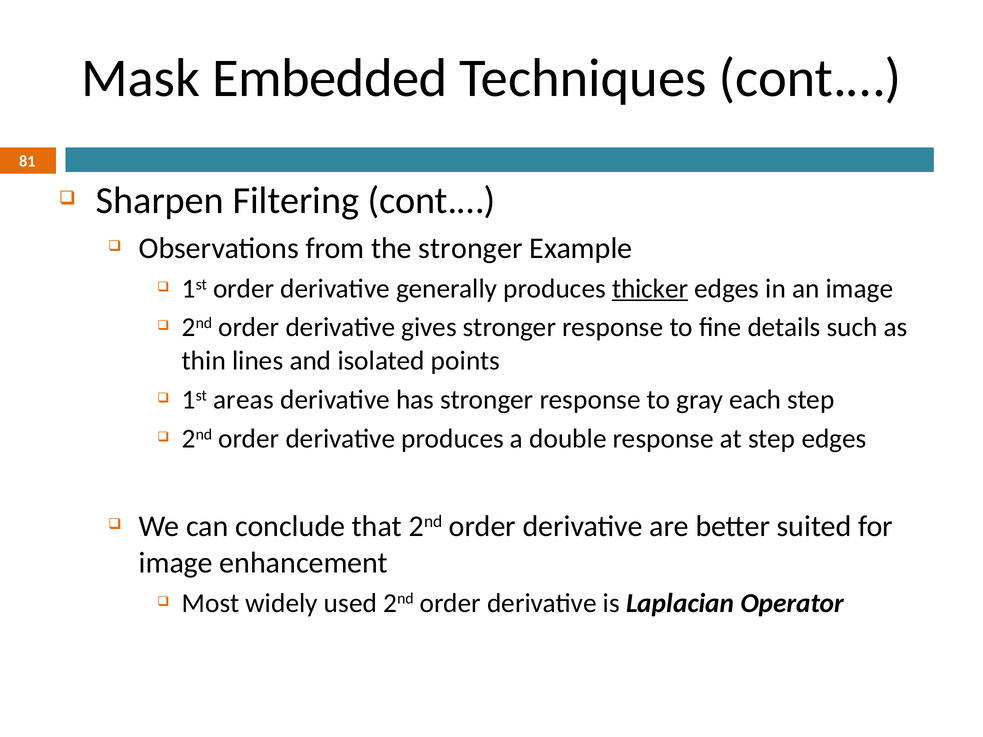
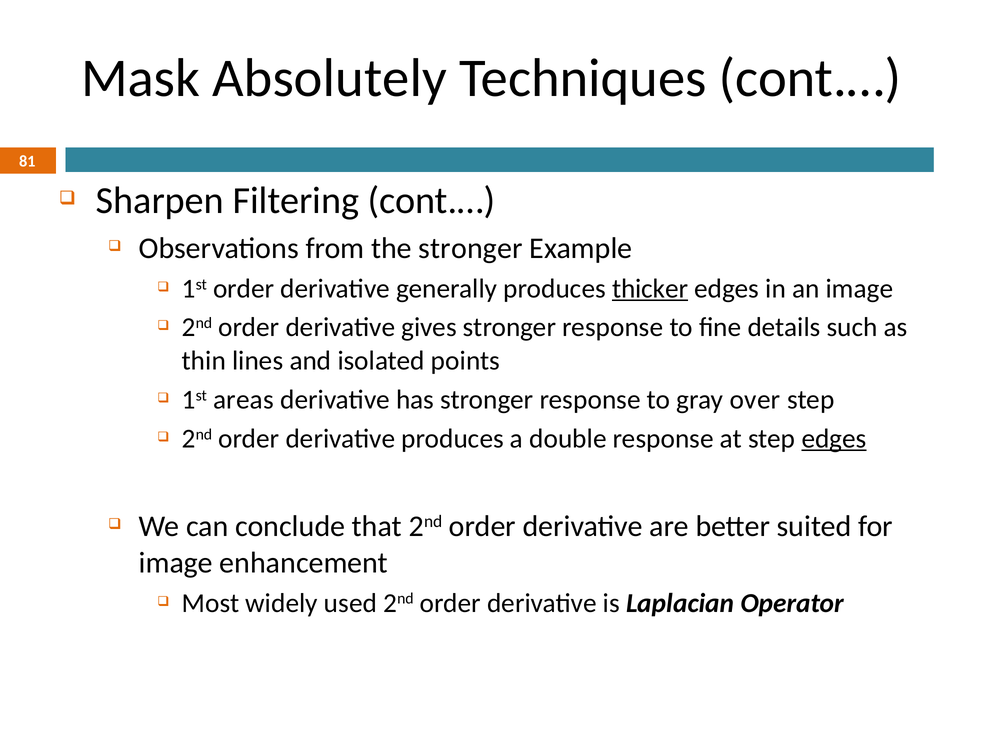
Embedded: Embedded -> Absolutely
each: each -> over
edges at (834, 439) underline: none -> present
